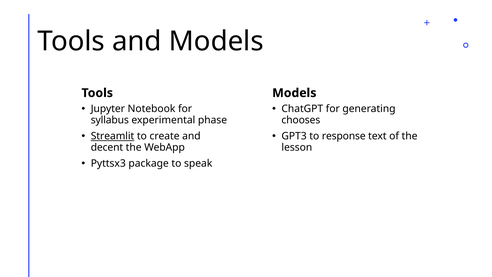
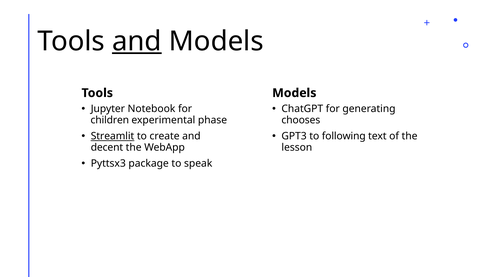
and at (137, 41) underline: none -> present
syllabus: syllabus -> children
response: response -> following
